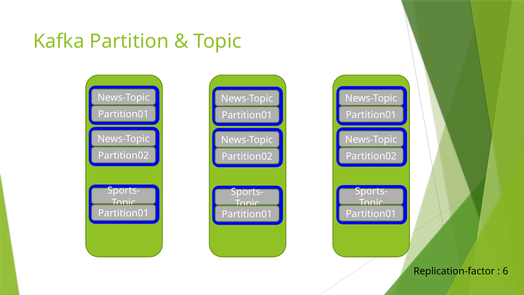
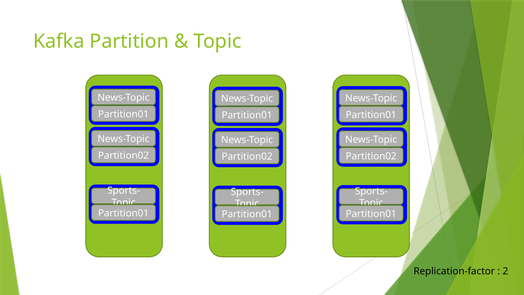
6: 6 -> 2
